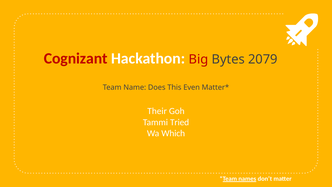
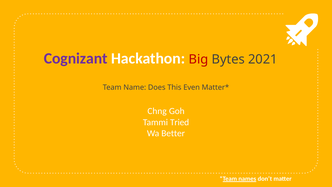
Cognizant colour: red -> purple
2079: 2079 -> 2021
Their: Their -> Chng
Which: Which -> Better
